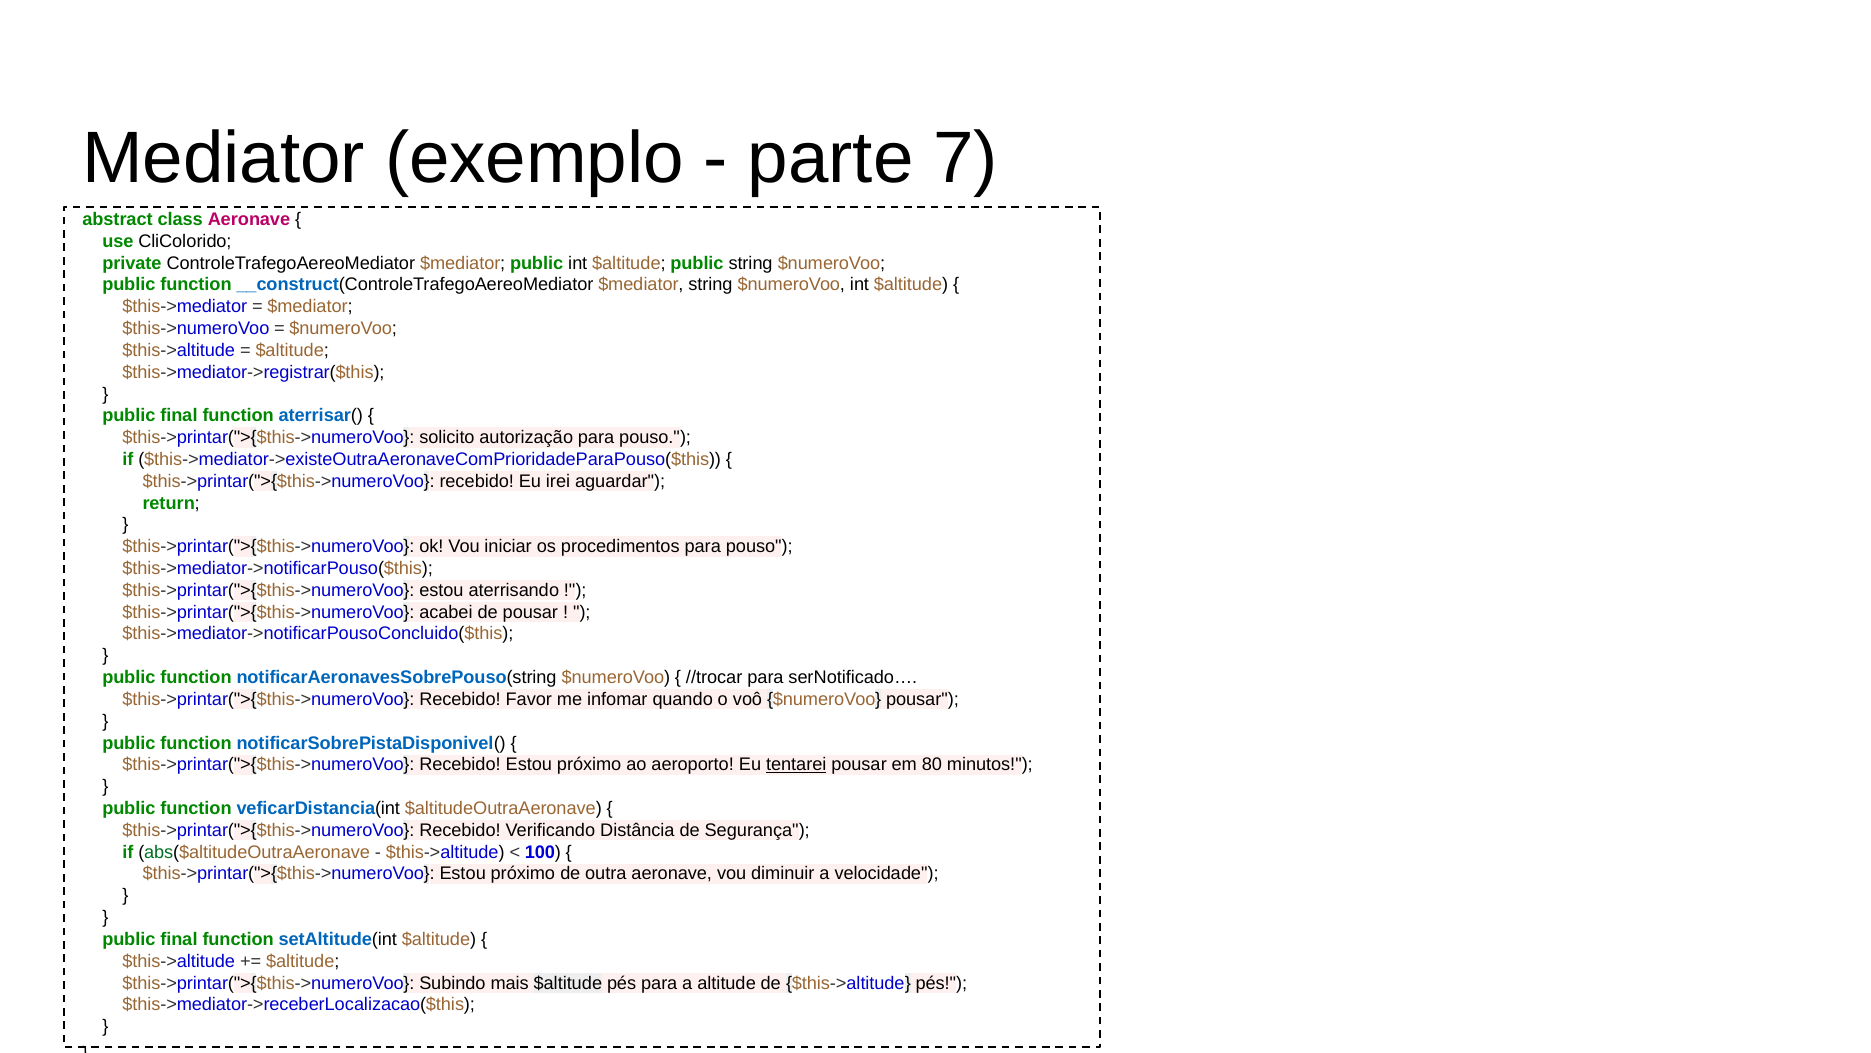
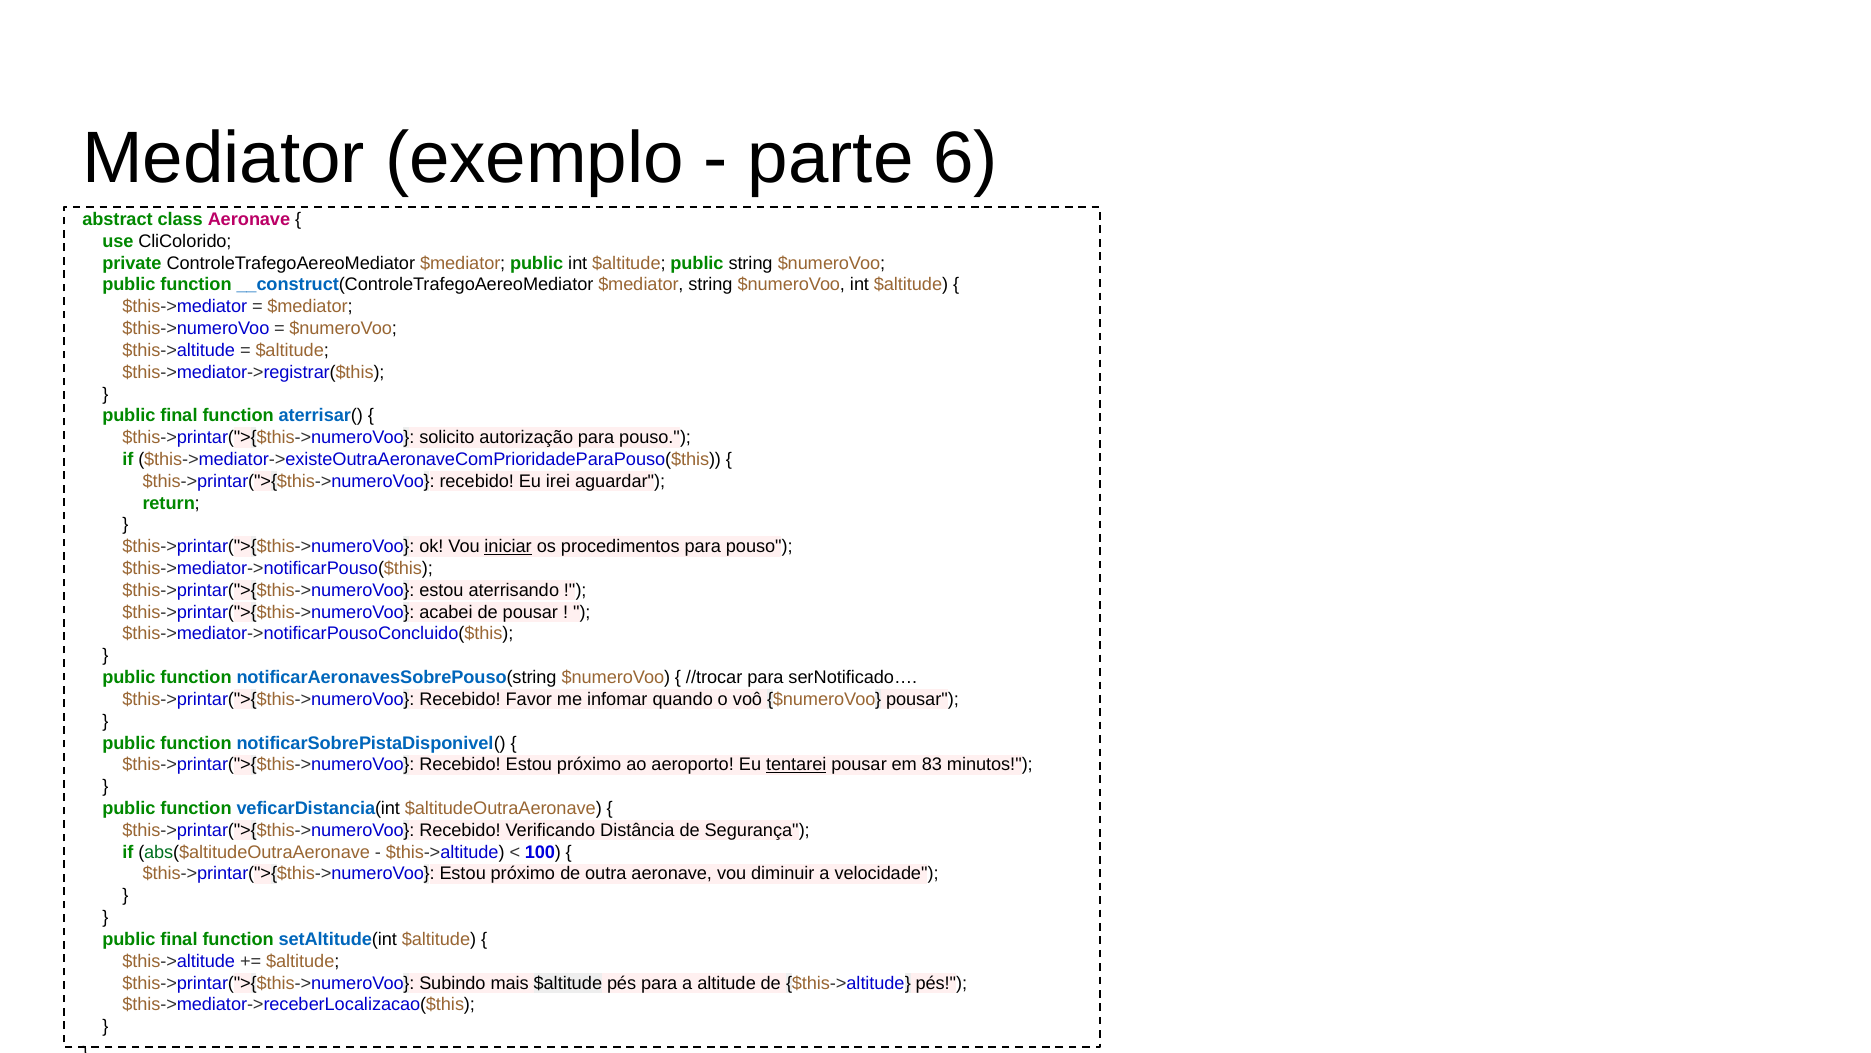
7: 7 -> 6
iniciar underline: none -> present
80: 80 -> 83
